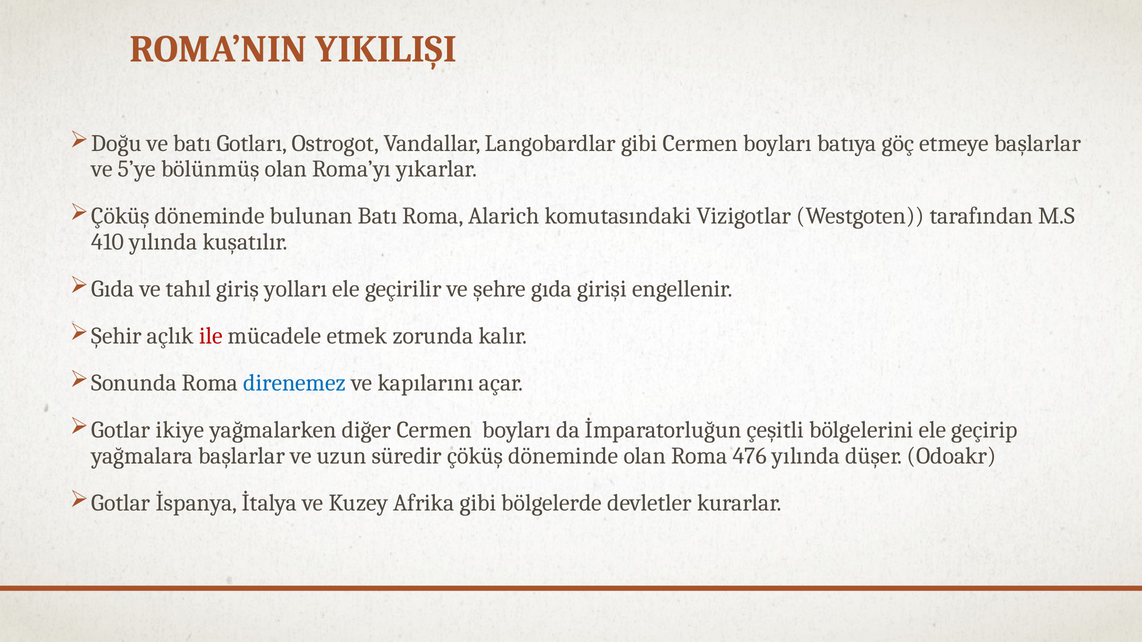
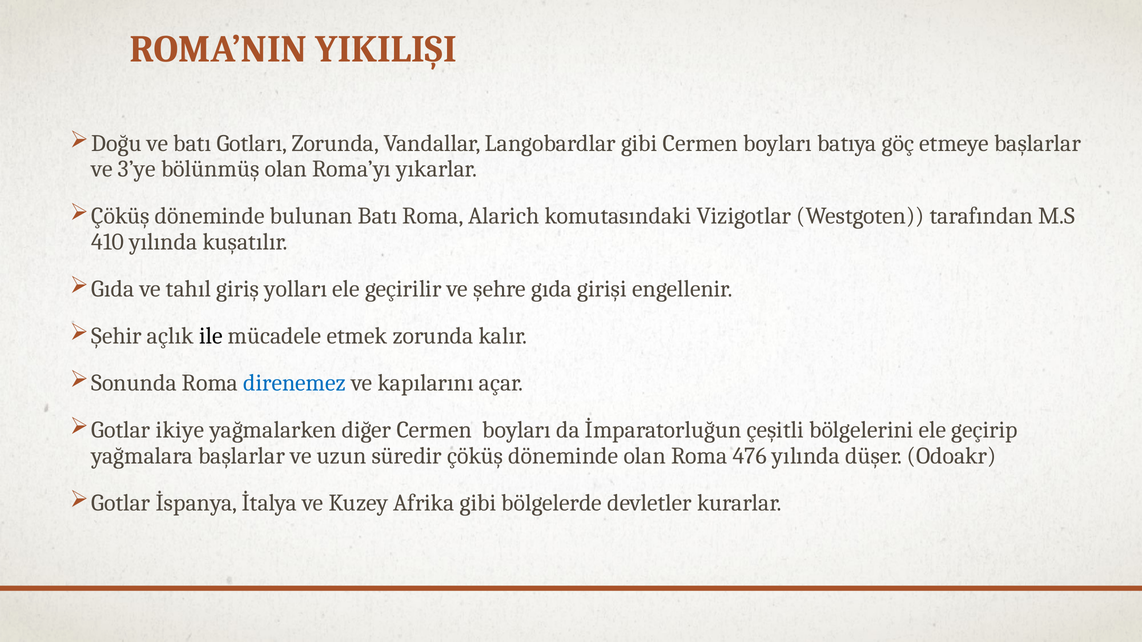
Gotları Ostrogot: Ostrogot -> Zorunda
5’ye: 5’ye -> 3’ye
ile colour: red -> black
